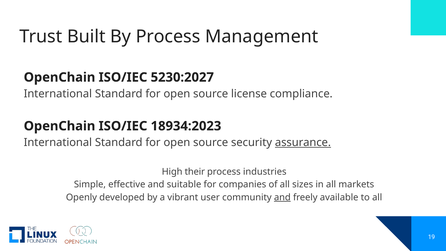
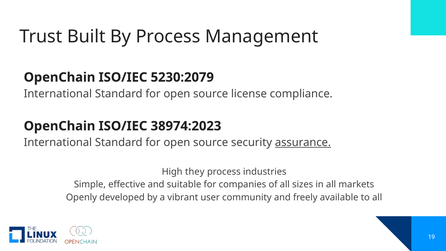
5230:2027: 5230:2027 -> 5230:2079
18934:2023: 18934:2023 -> 38974:2023
their: their -> they
and at (282, 197) underline: present -> none
